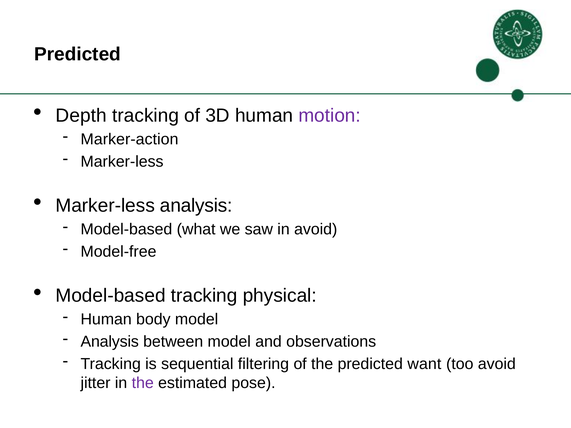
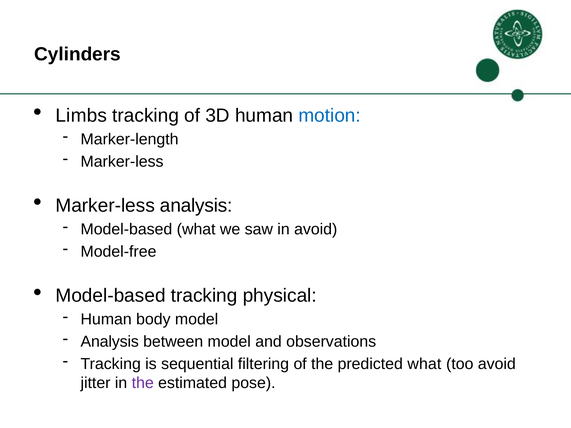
Predicted at (78, 54): Predicted -> Cylinders
Depth: Depth -> Limbs
motion colour: purple -> blue
Marker-action: Marker-action -> Marker-length
predicted want: want -> what
